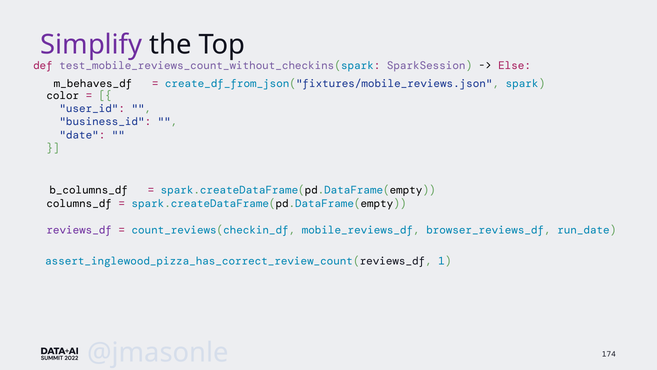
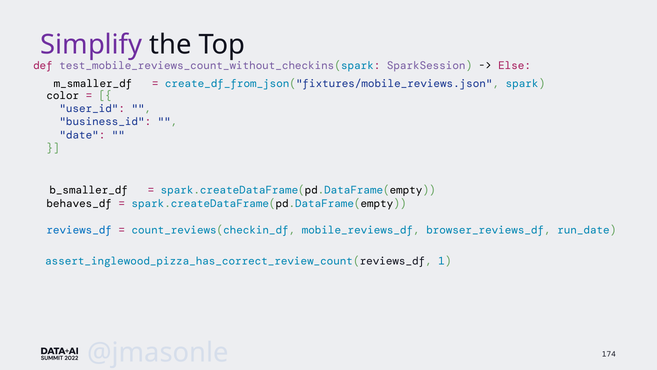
m_behaves_df: m_behaves_df -> m_smaller_df
b_columns_df: b_columns_df -> b_smaller_df
columns_df: columns_df -> behaves_df
reviews_df colour: purple -> blue
